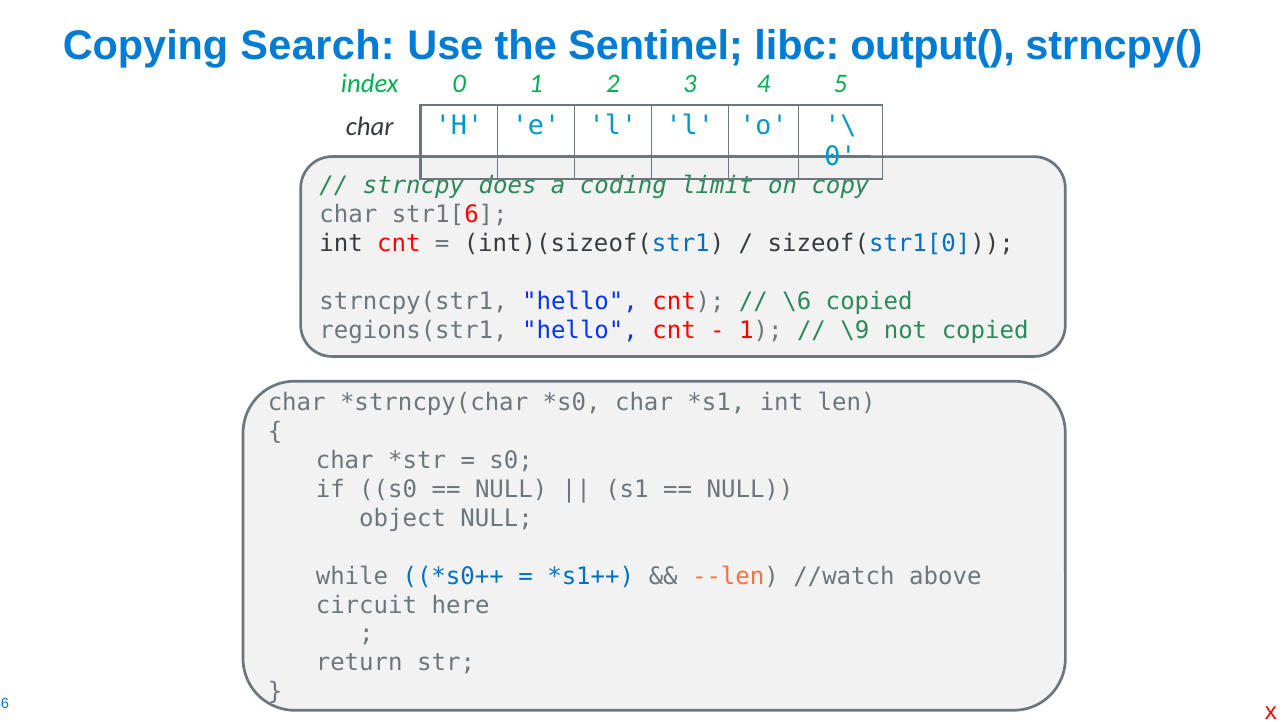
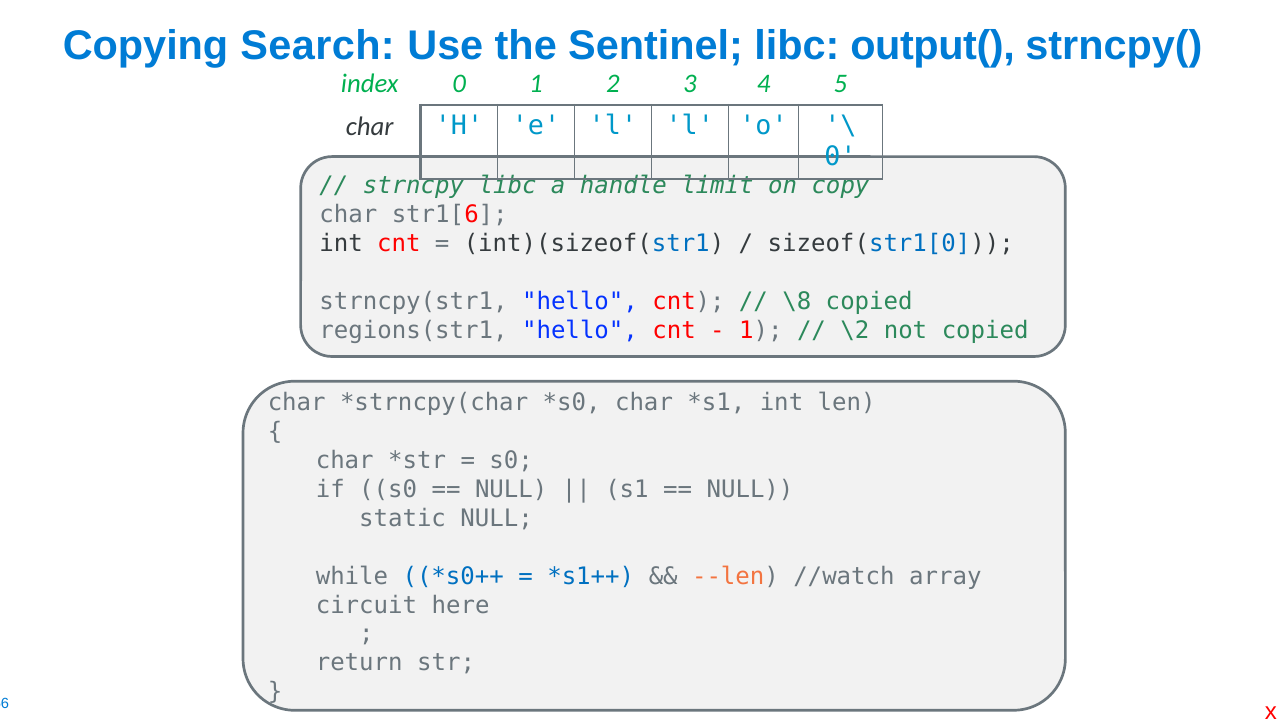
strncpy does: does -> libc
coding: coding -> handle
\6: \6 -> \8
\9: \9 -> \2
object: object -> static
above: above -> array
